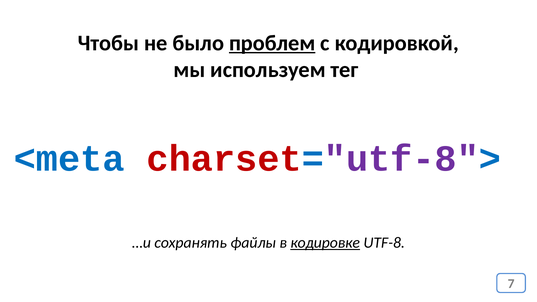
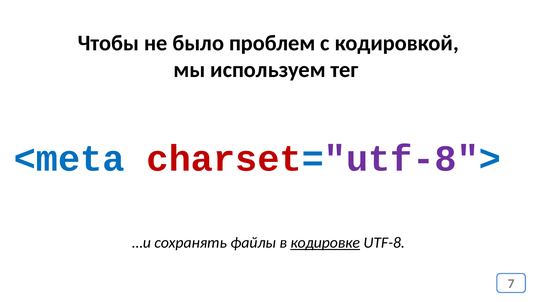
проблем underline: present -> none
